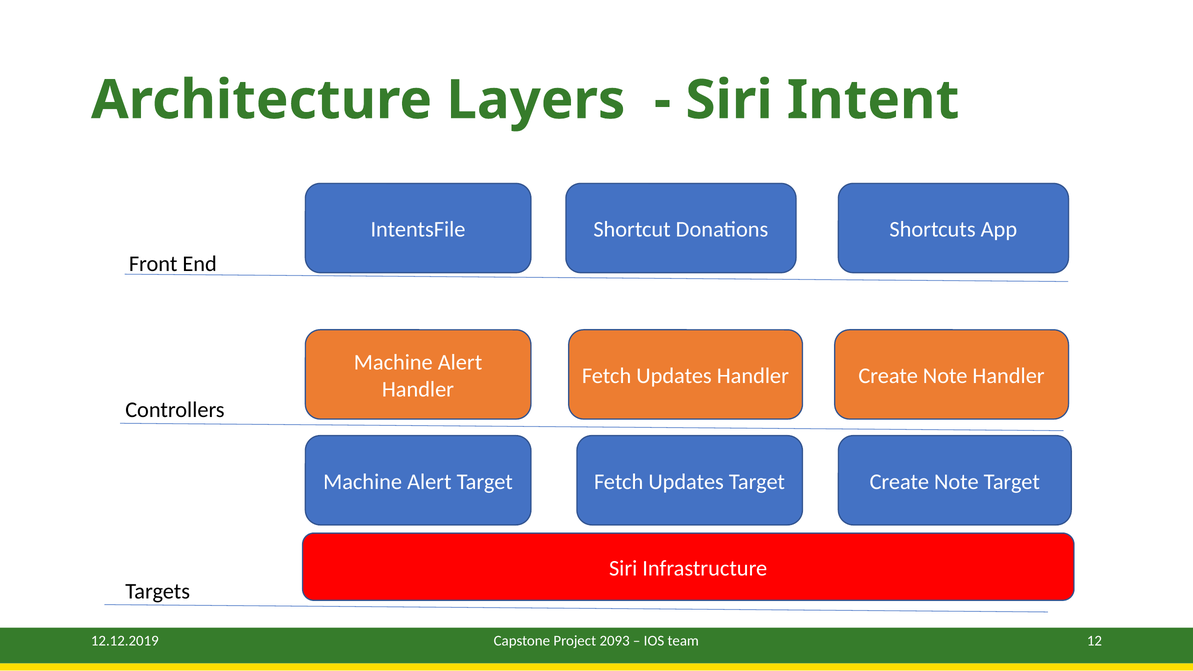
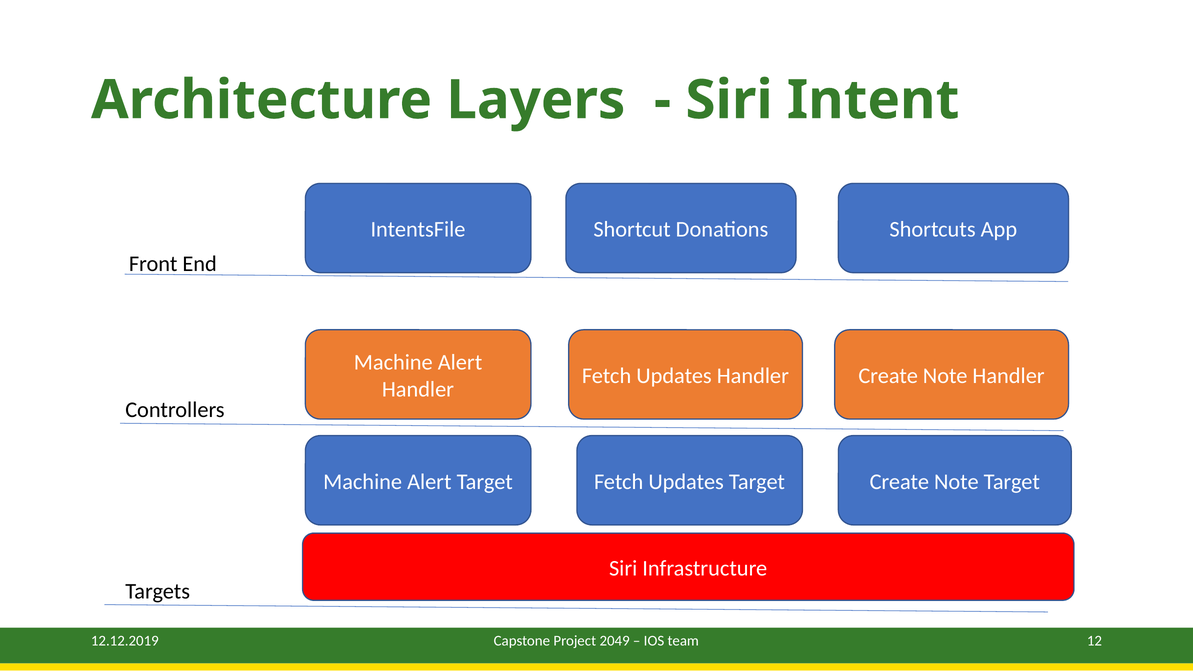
2093: 2093 -> 2049
